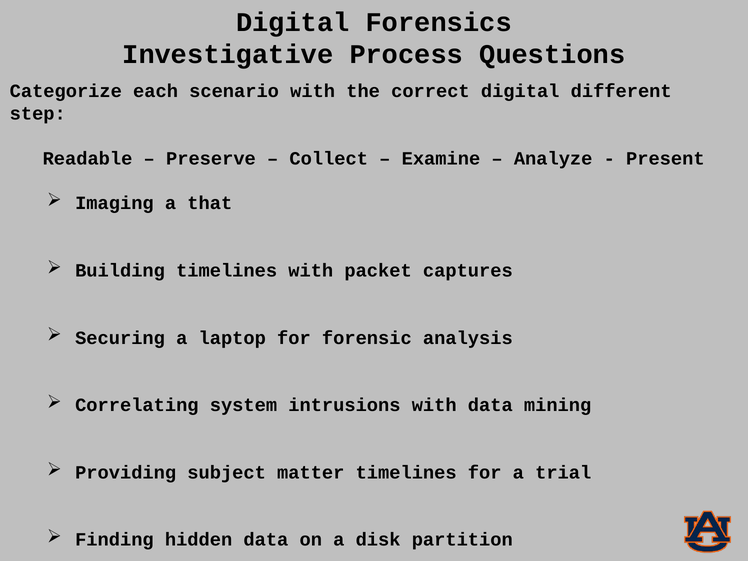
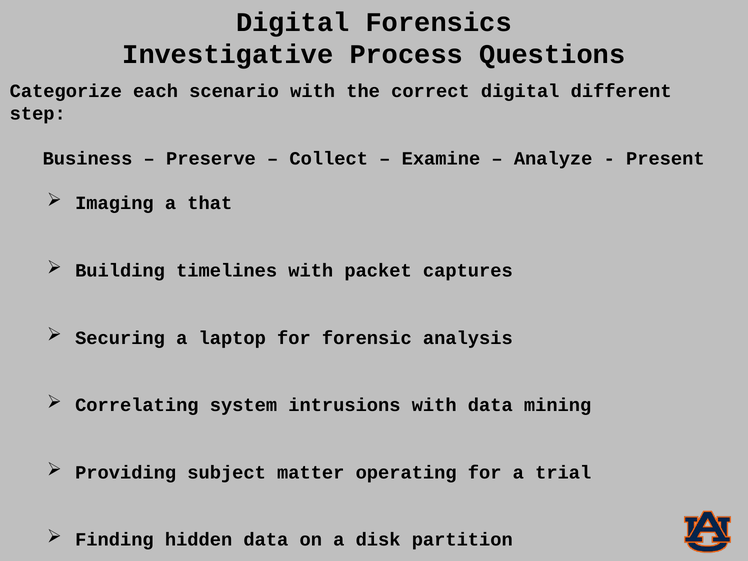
Readable: Readable -> Business
matter timelines: timelines -> operating
